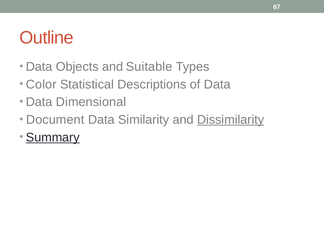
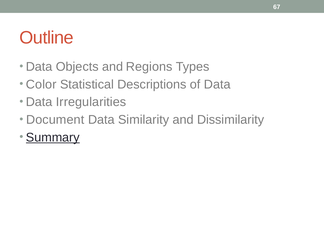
Suitable: Suitable -> Regions
Dimensional: Dimensional -> Irregularities
Dissimilarity underline: present -> none
